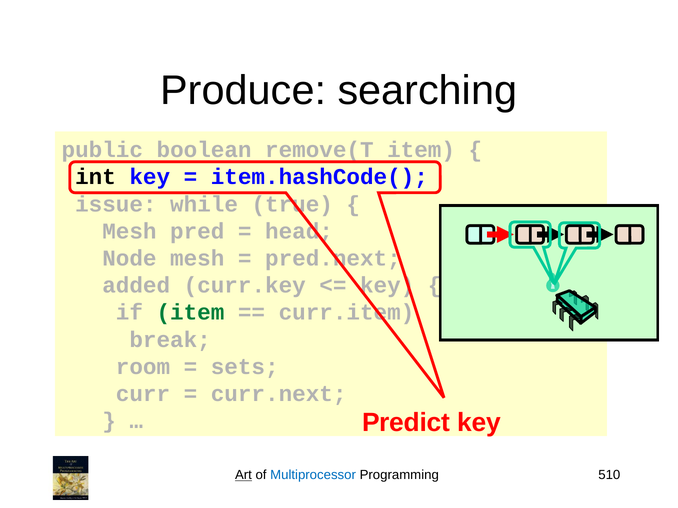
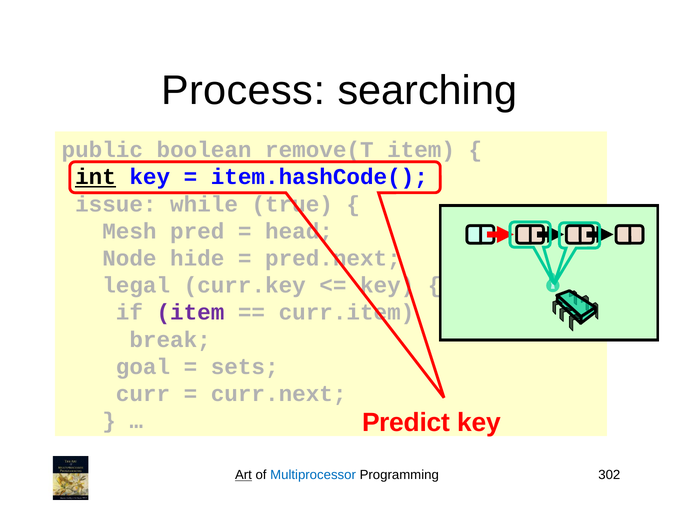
Produce: Produce -> Process
int underline: none -> present
Node mesh: mesh -> hide
added: added -> legal
item at (190, 313) colour: green -> purple
room: room -> goal
510: 510 -> 302
